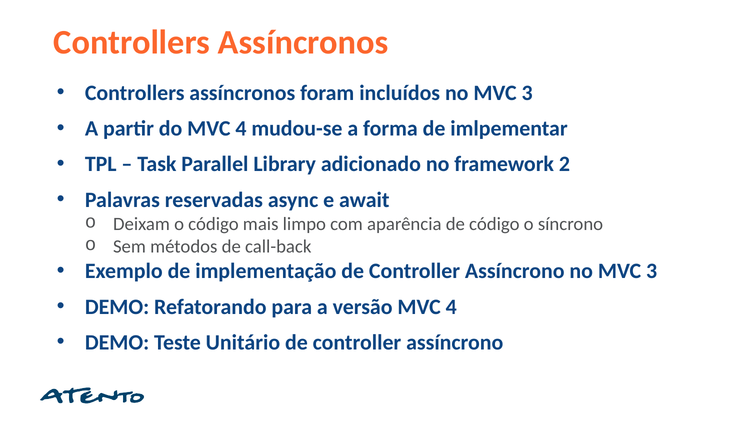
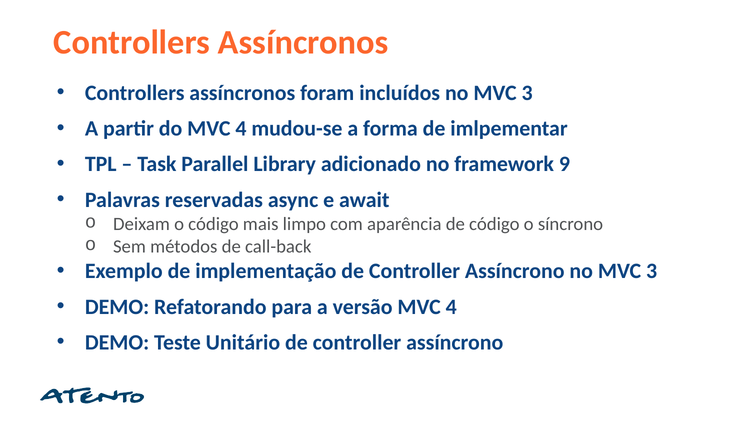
2: 2 -> 9
